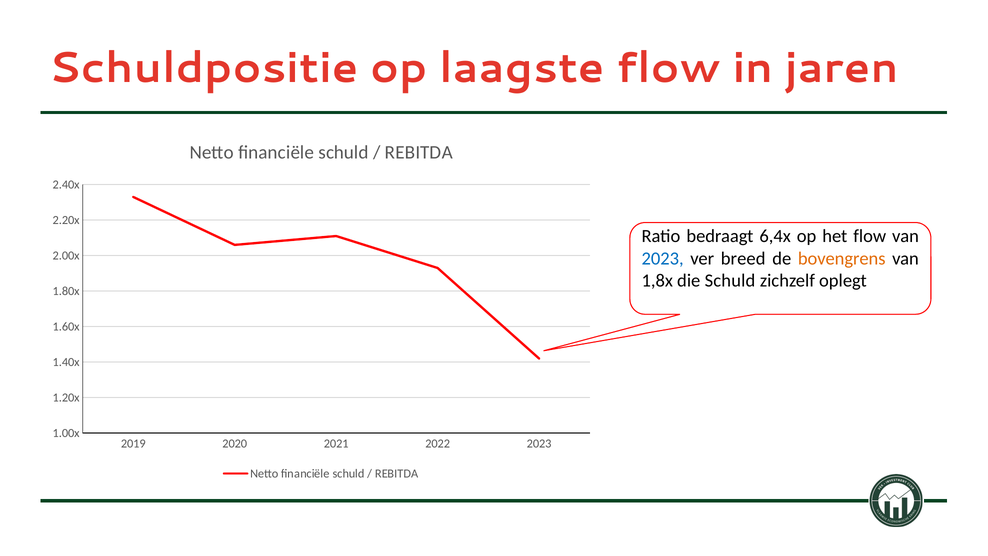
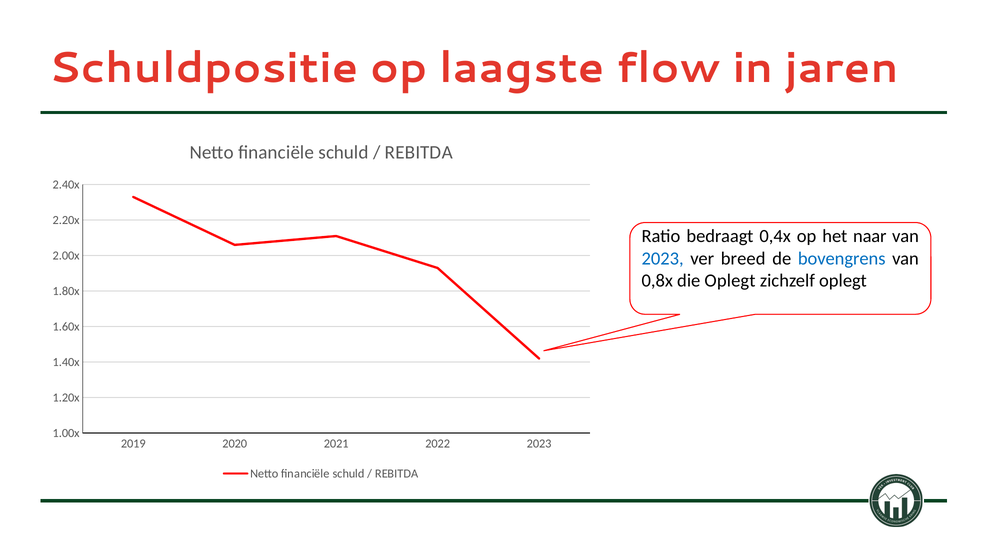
6,4x: 6,4x -> 0,4x
het flow: flow -> naar
bovengrens colour: orange -> blue
1,8x: 1,8x -> 0,8x
die Schuld: Schuld -> Oplegt
